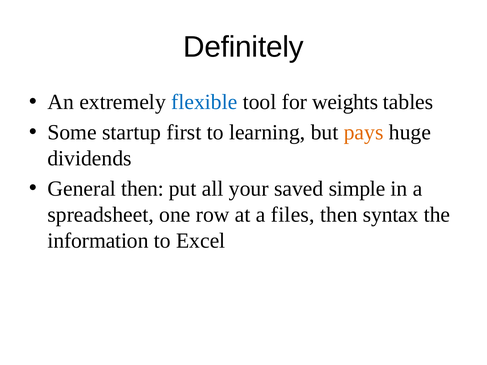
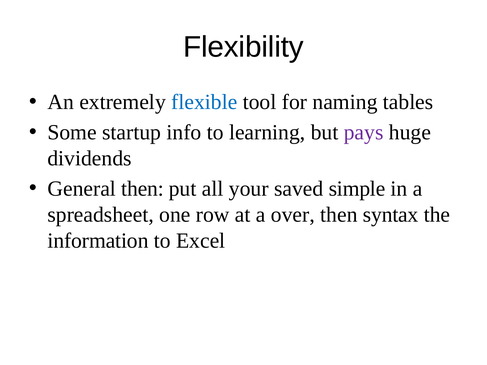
Definitely: Definitely -> Flexibility
weights: weights -> naming
first: first -> info
pays colour: orange -> purple
files: files -> over
